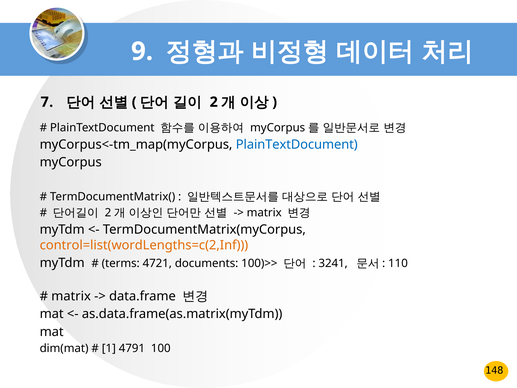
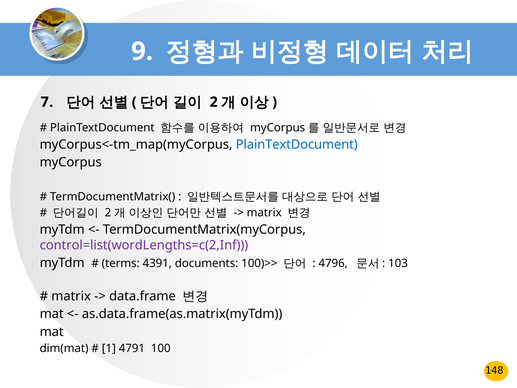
control=list(wordLengths=c(2,Inf colour: orange -> purple
4721: 4721 -> 4391
3241: 3241 -> 4796
110: 110 -> 103
